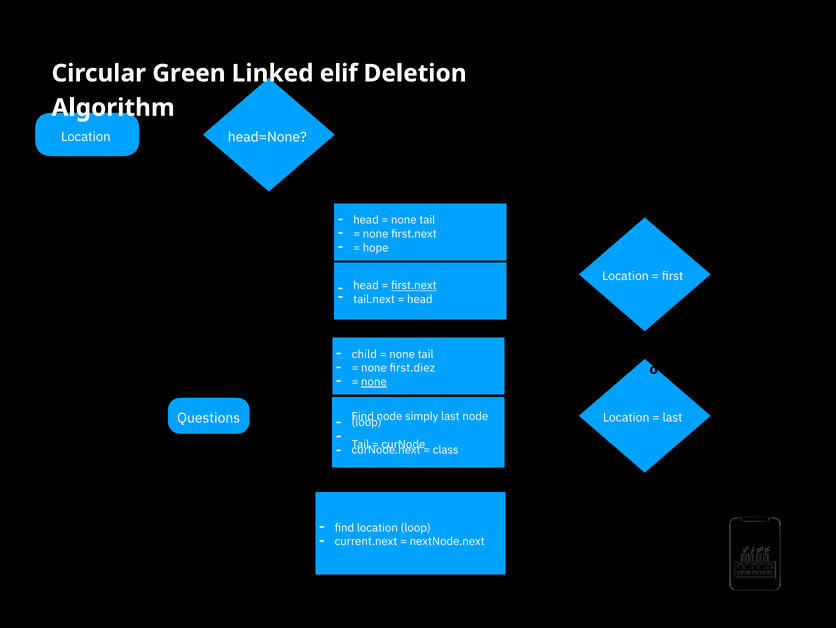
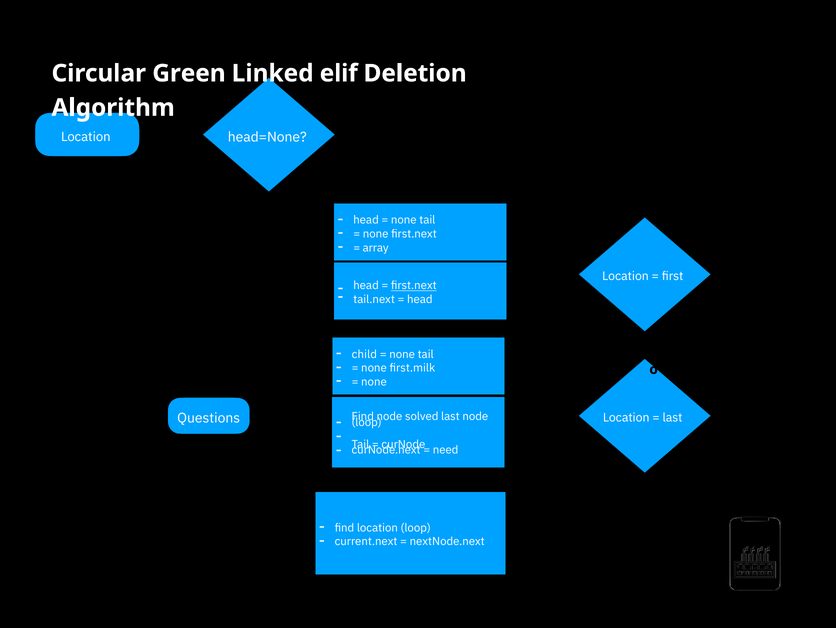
hope: hope -> array
ﬁrst.diez: ﬁrst.diez -> ﬁrst.milk
none at (374, 382) underline: present -> none
simply: simply -> solved
class: class -> need
